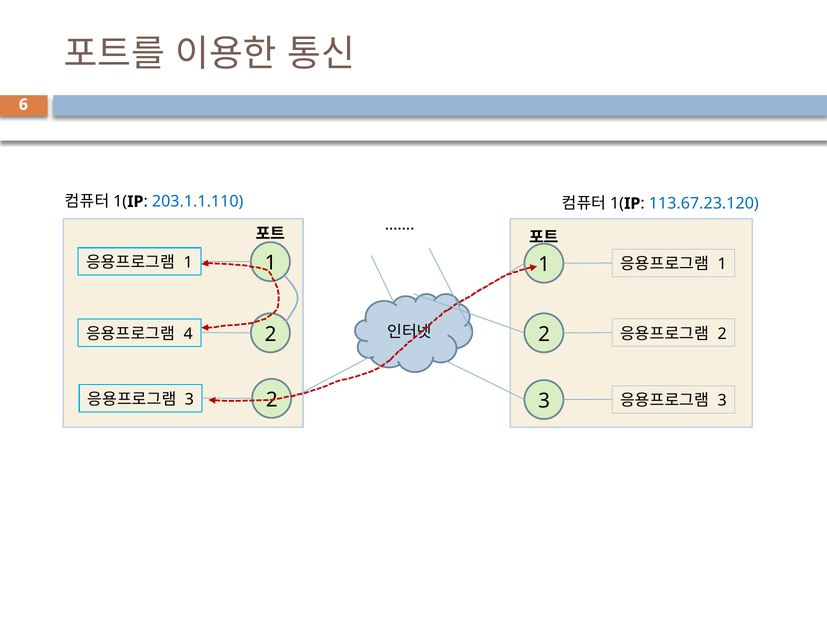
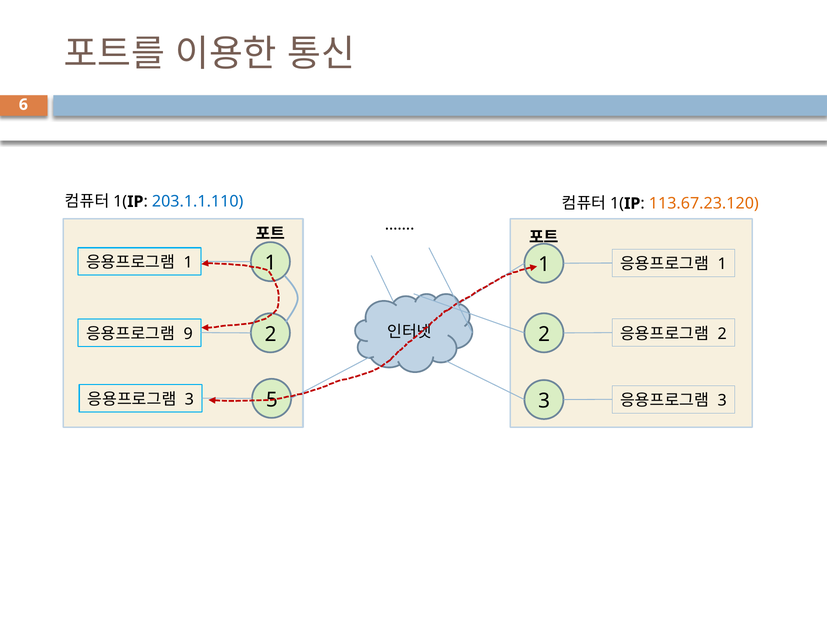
113.67.23.120 colour: blue -> orange
4: 4 -> 9
3 2: 2 -> 5
